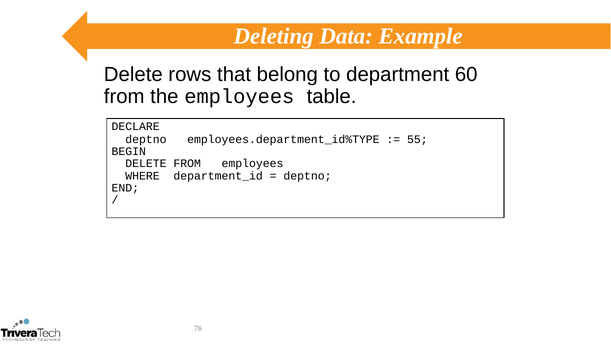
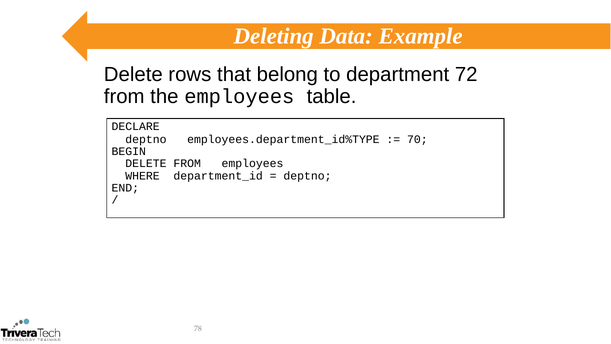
60: 60 -> 72
55: 55 -> 70
